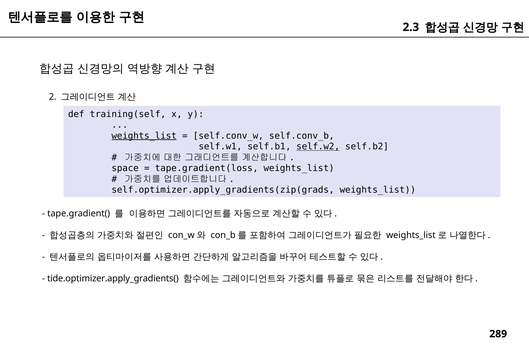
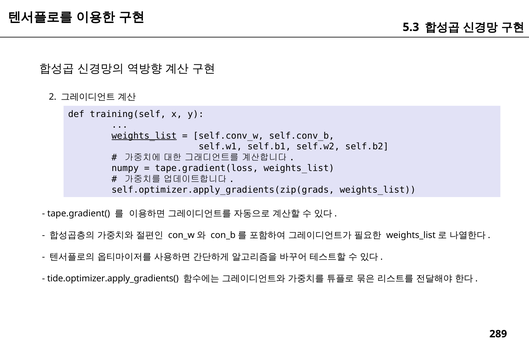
2.3: 2.3 -> 5.3
self.w2 underline: present -> none
space: space -> numpy
